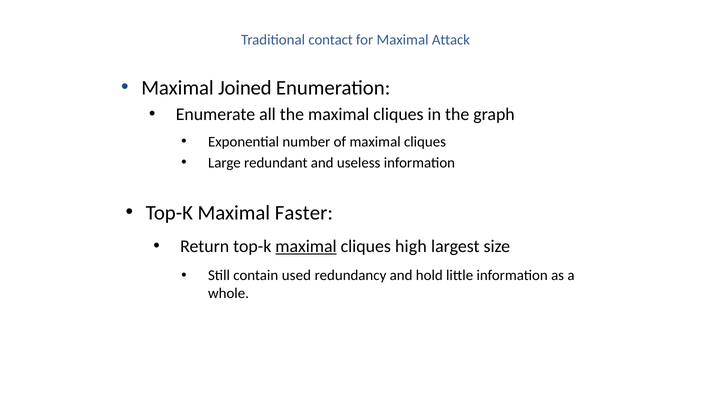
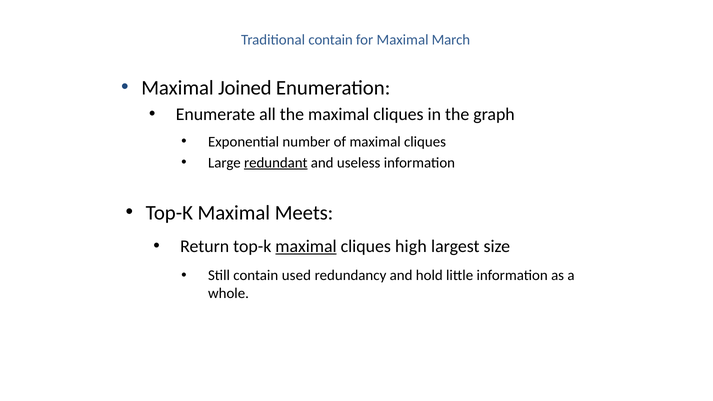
Traditional contact: contact -> contain
Attack: Attack -> March
redundant underline: none -> present
Faster: Faster -> Meets
